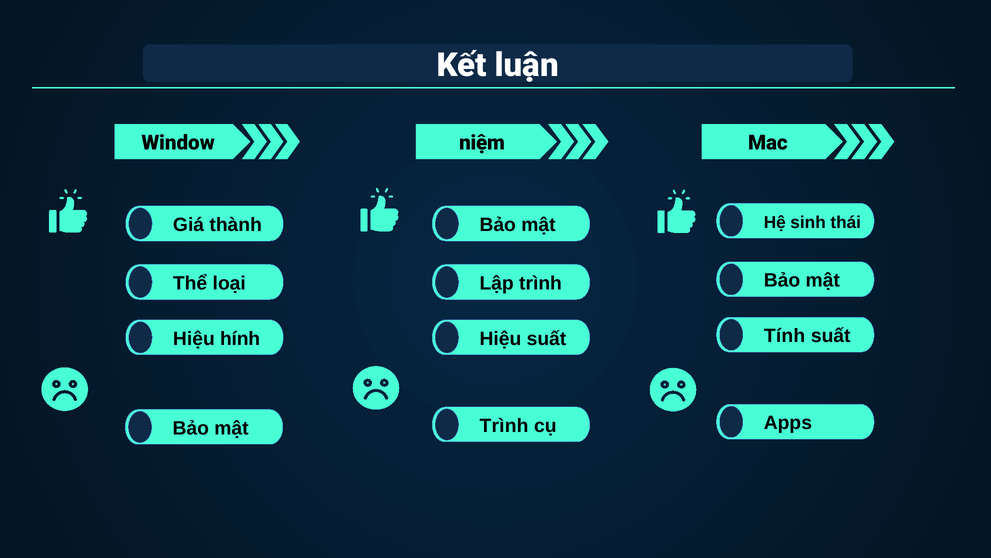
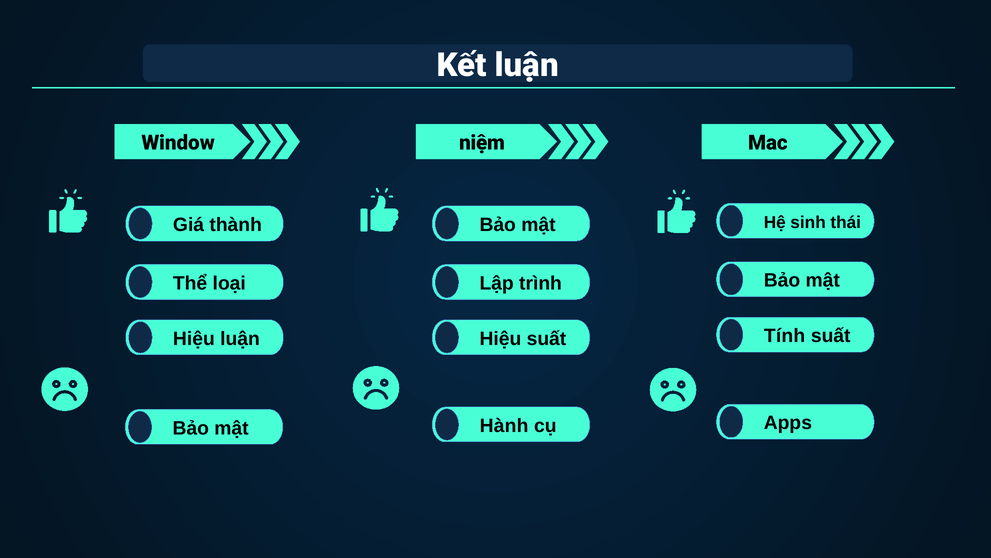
Hiệu hính: hính -> luận
Trình at (504, 425): Trình -> Hành
